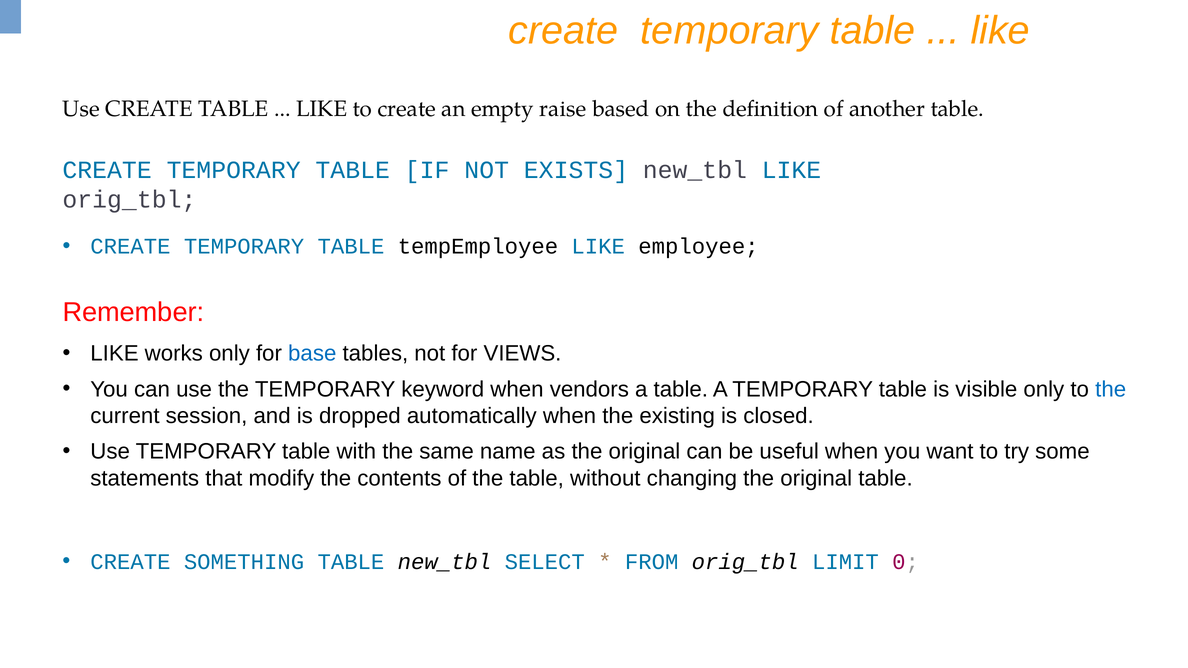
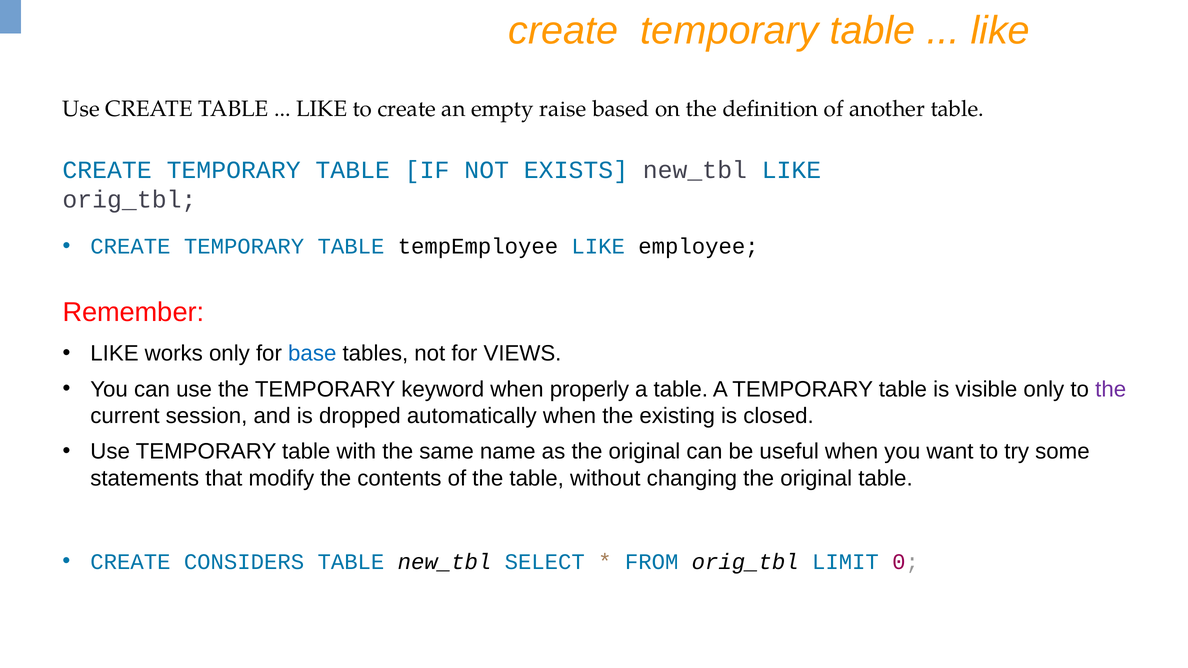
vendors: vendors -> properly
the at (1111, 389) colour: blue -> purple
SOMETHING: SOMETHING -> CONSIDERS
